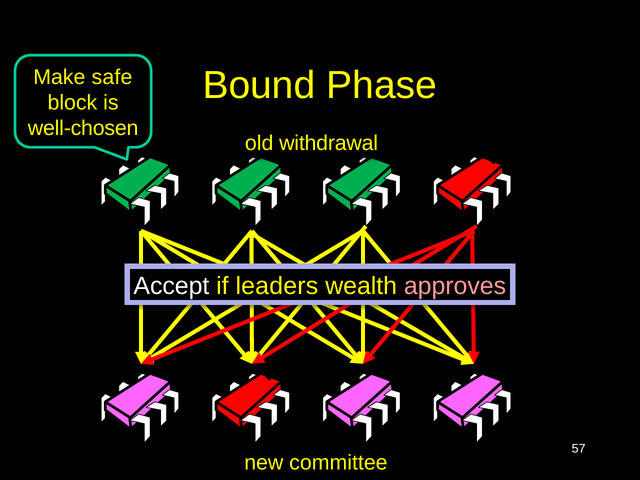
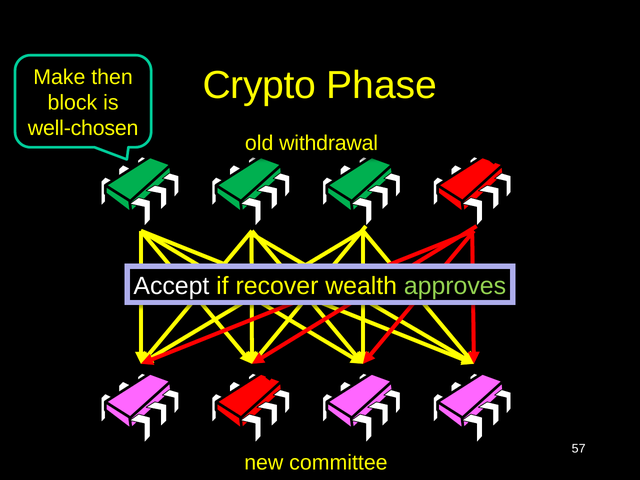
safe: safe -> then
Bound: Bound -> Crypto
leaders: leaders -> recover
approves colour: pink -> light green
